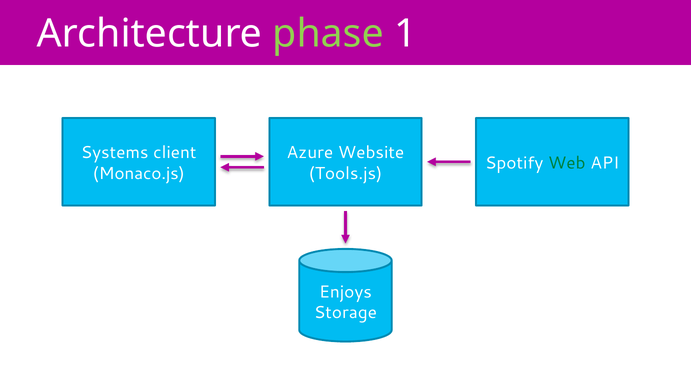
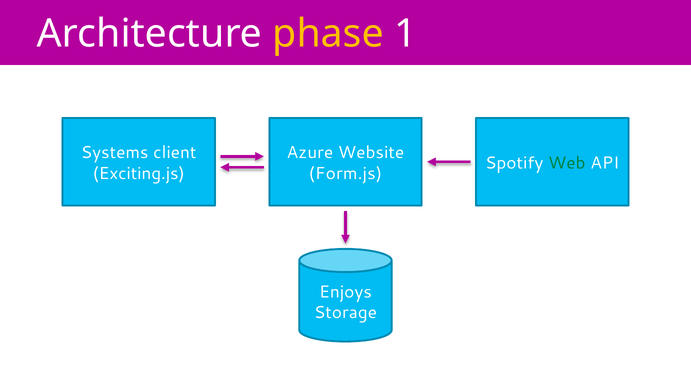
phase colour: light green -> yellow
Monaco.js: Monaco.js -> Exciting.js
Tools.js: Tools.js -> Form.js
